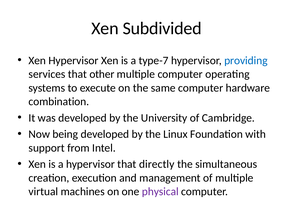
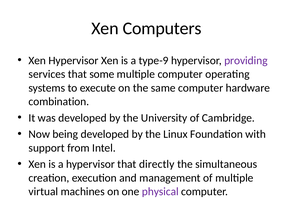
Subdivided: Subdivided -> Computers
type-7: type-7 -> type-9
providing colour: blue -> purple
other: other -> some
